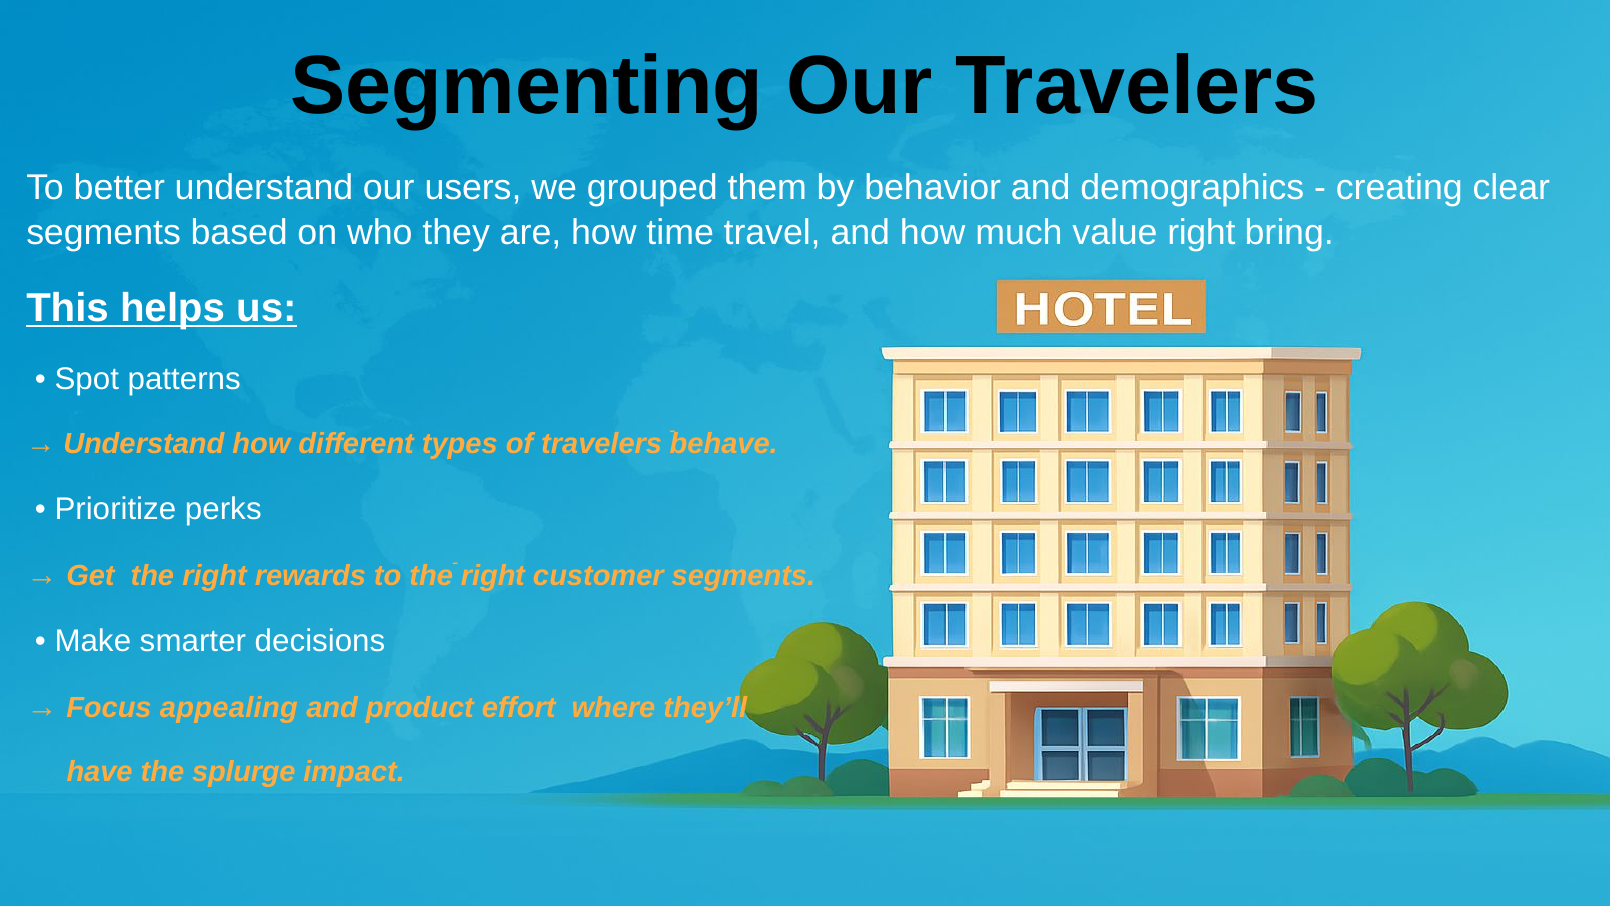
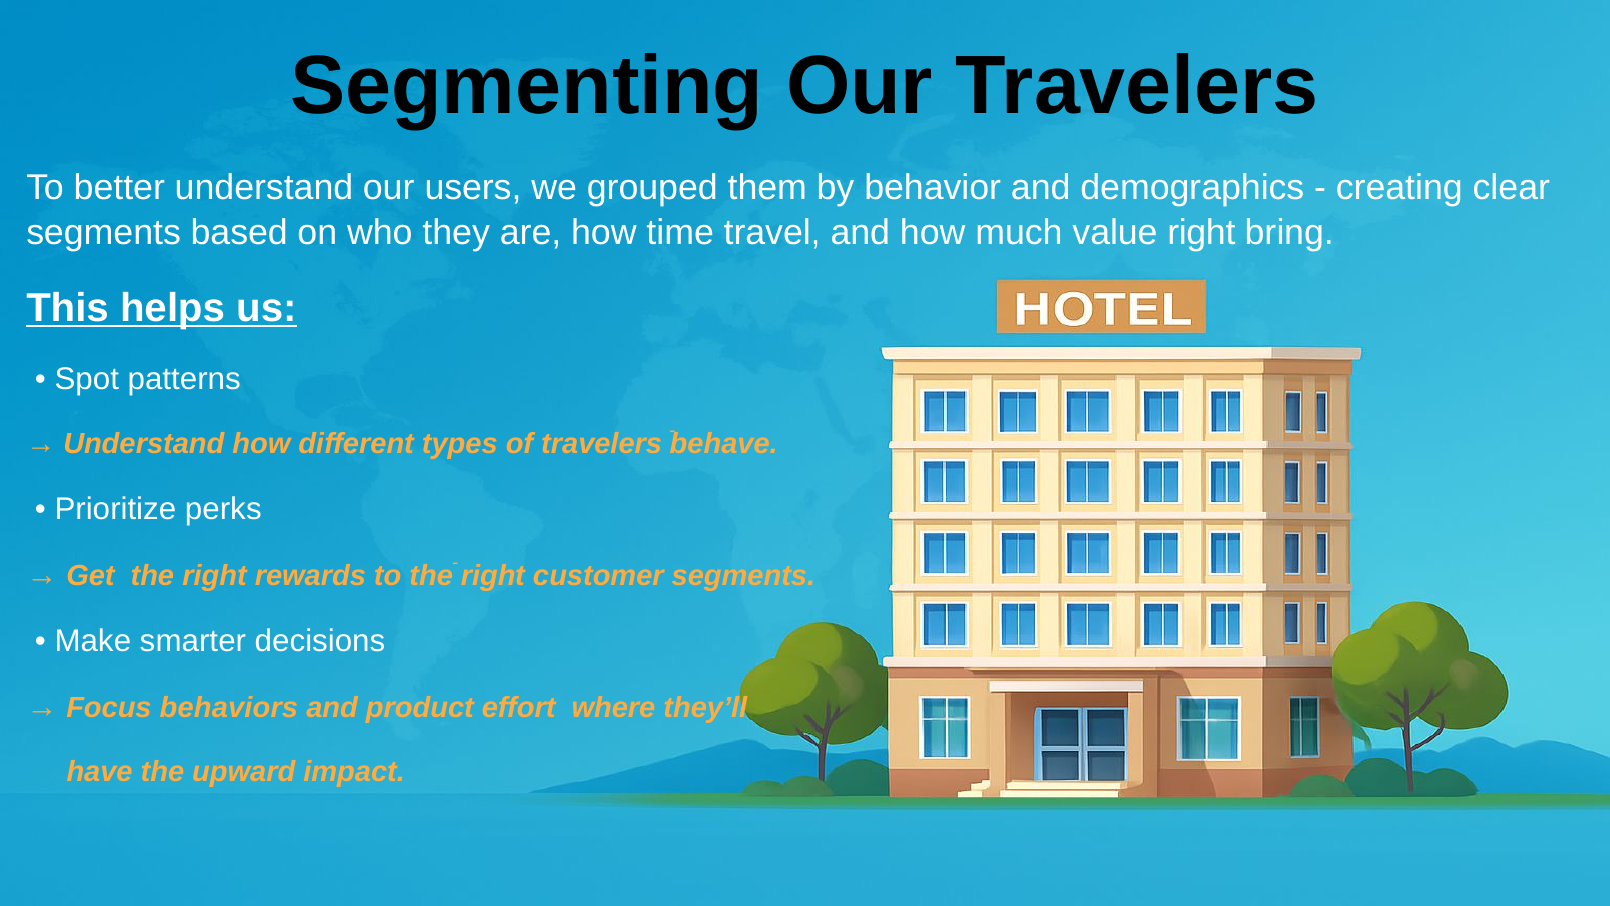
appealing: appealing -> behaviors
splurge: splurge -> upward
